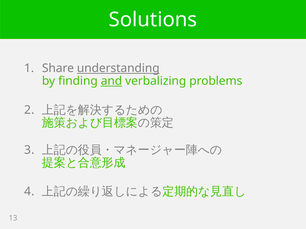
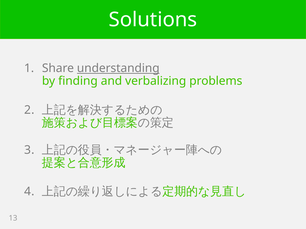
and underline: present -> none
